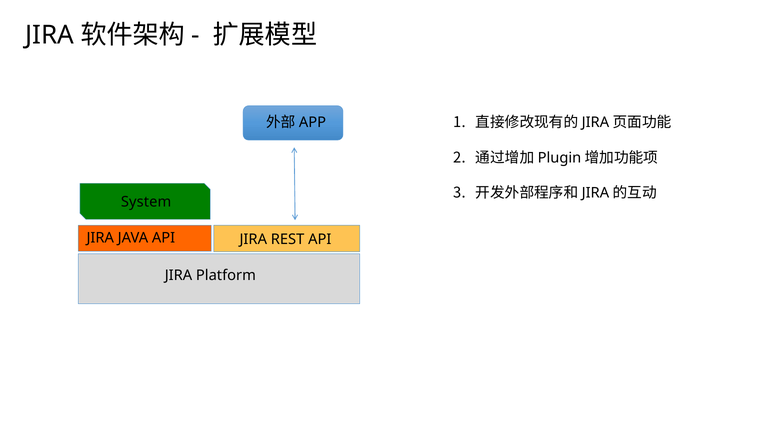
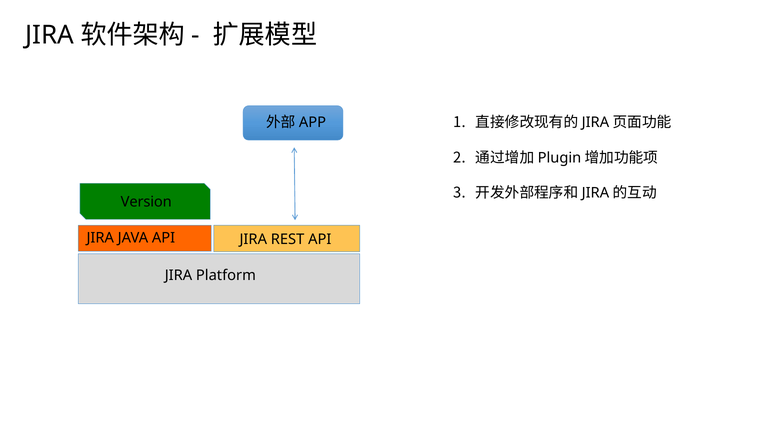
System: System -> Version
